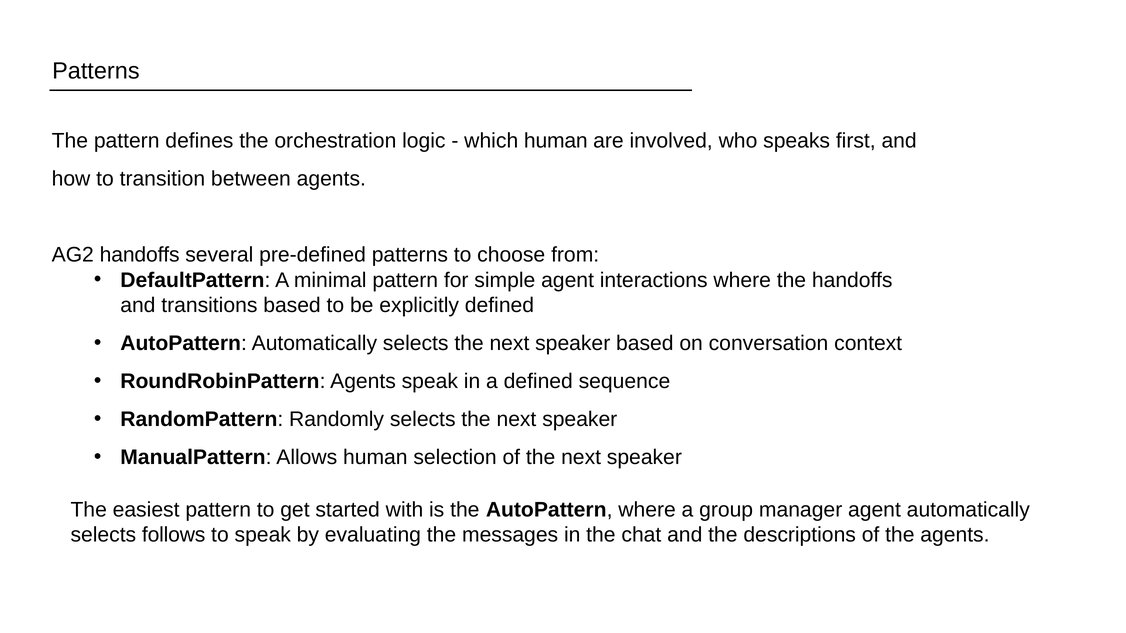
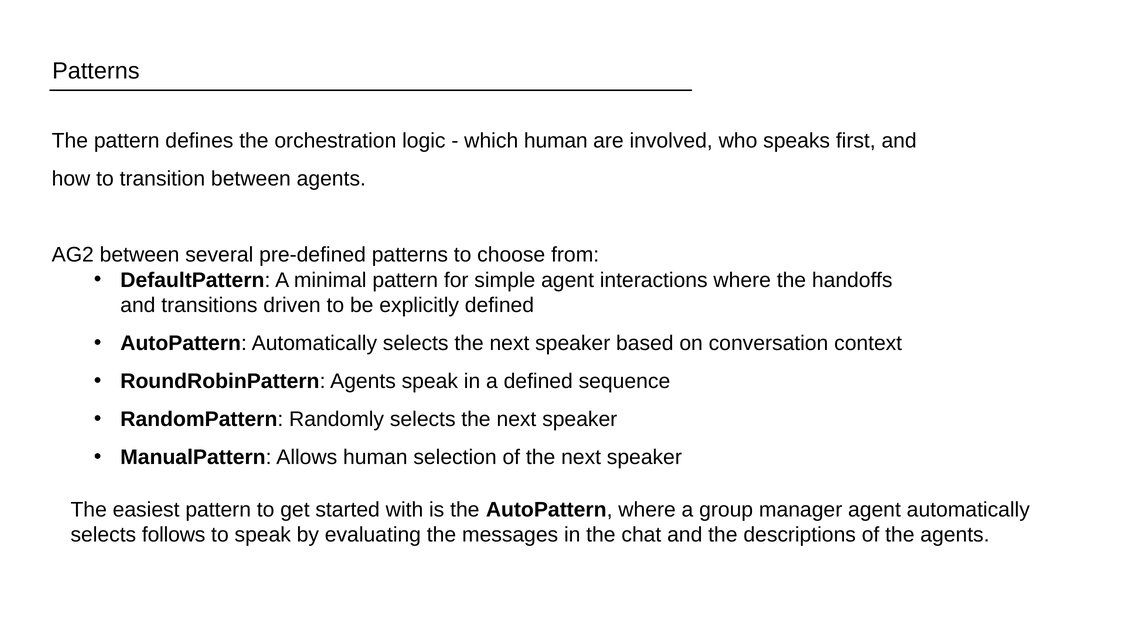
AG2 handoffs: handoffs -> between
transitions based: based -> driven
